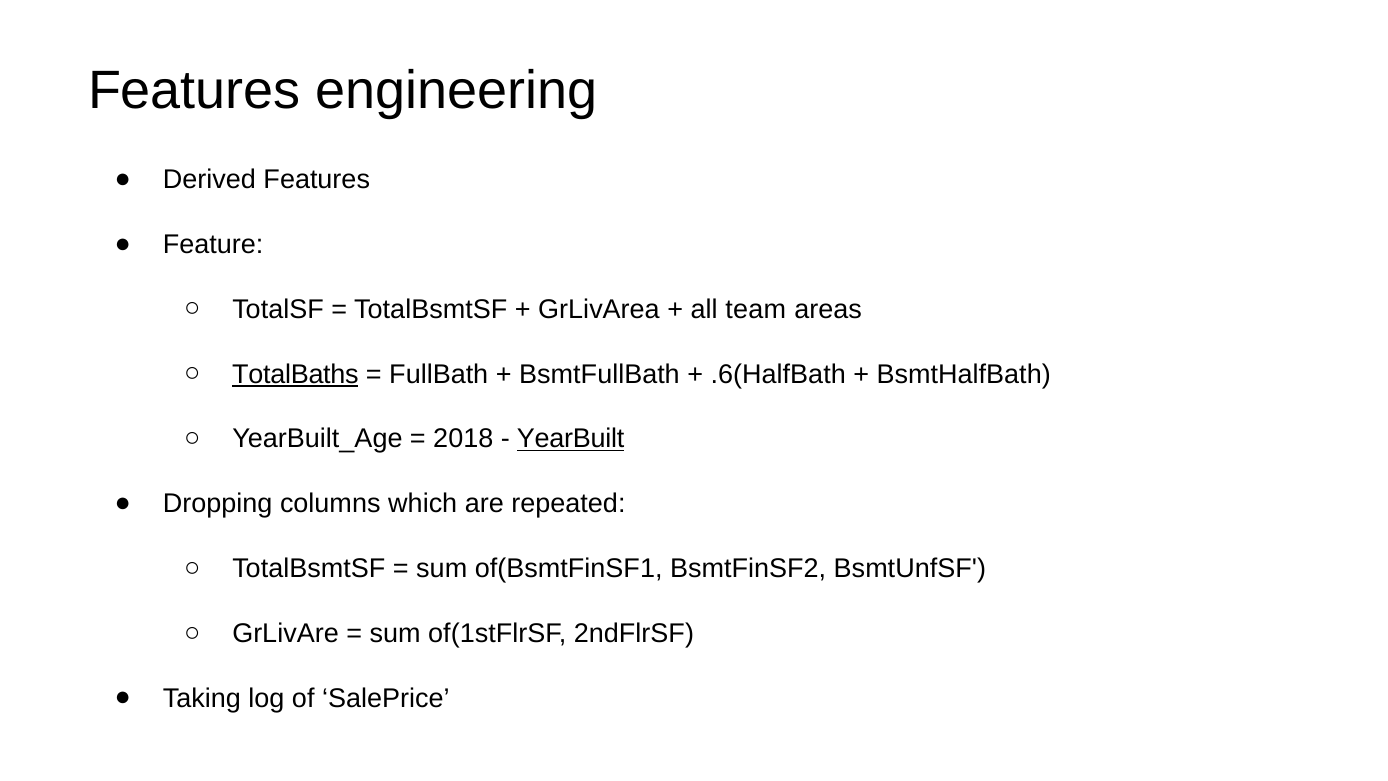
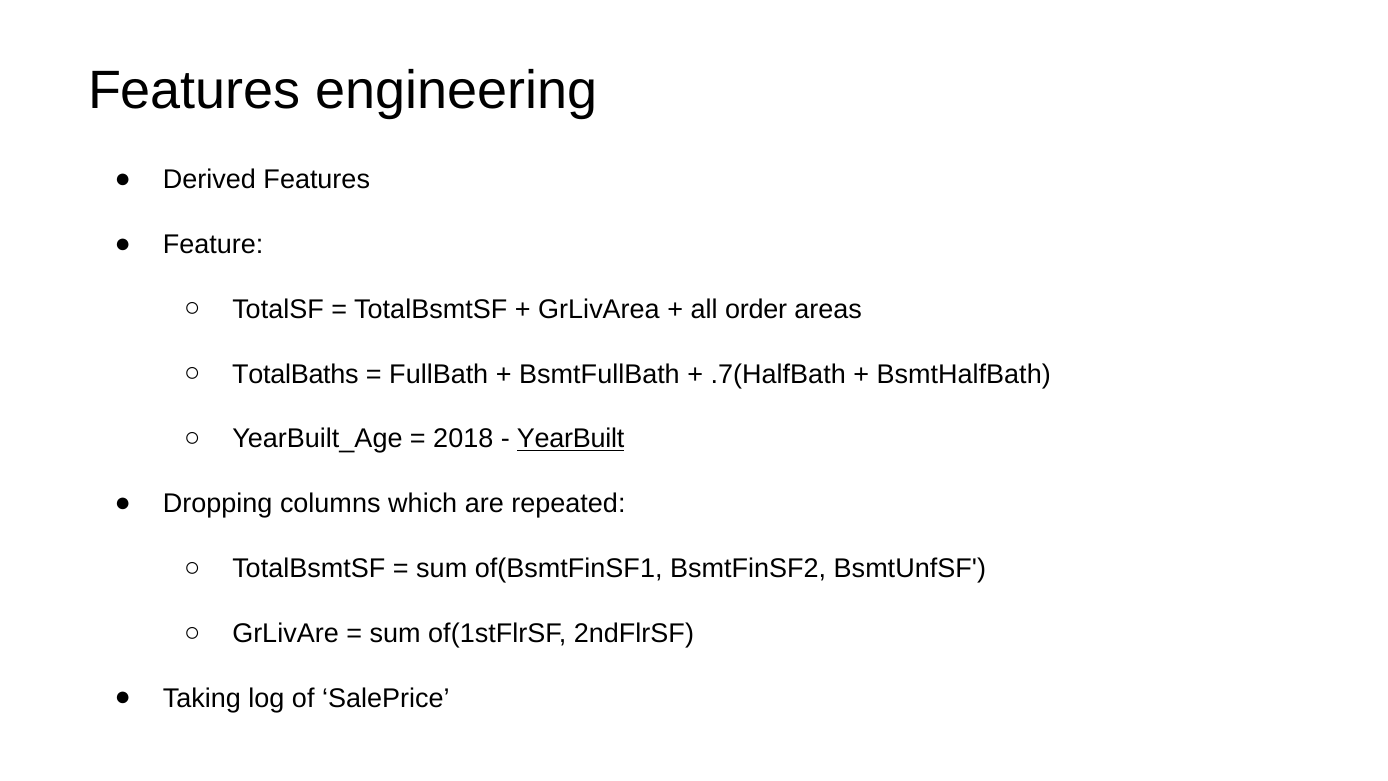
team: team -> order
TotalBaths underline: present -> none
.6(HalfBath: .6(HalfBath -> .7(HalfBath
